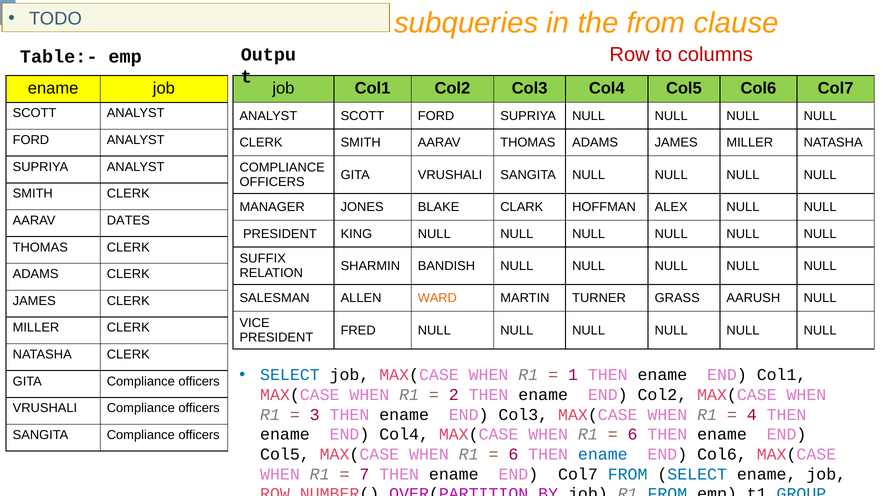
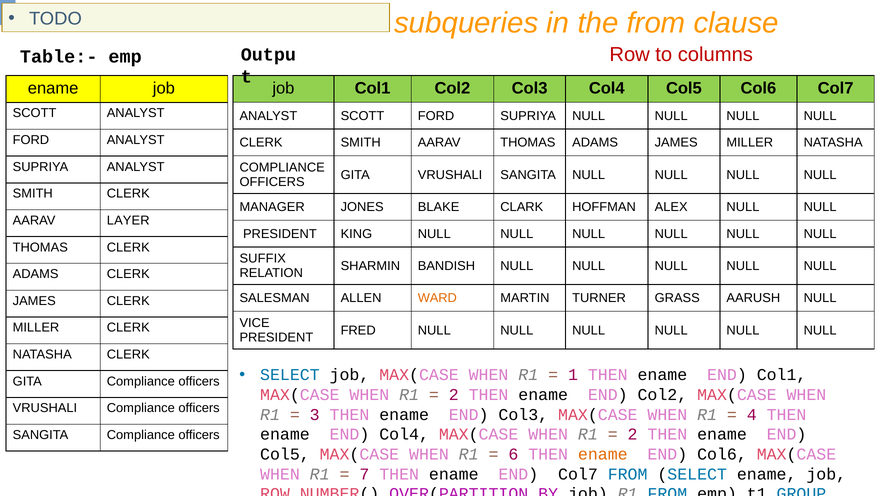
DATES: DATES -> LAYER
6 at (633, 435): 6 -> 2
ename at (603, 455) colour: blue -> orange
